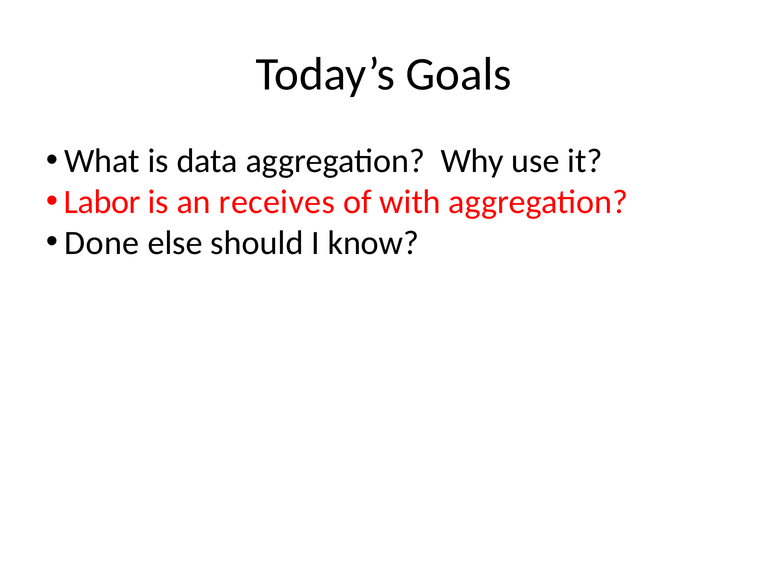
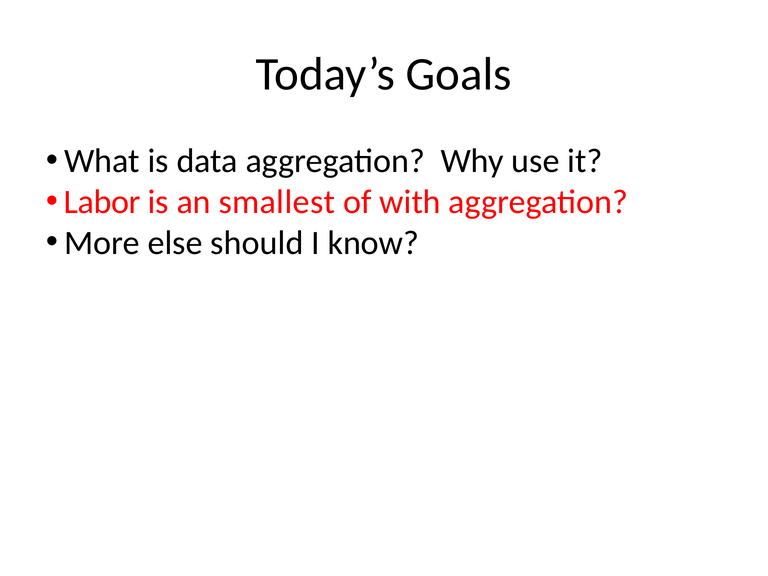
receives: receives -> smallest
Done: Done -> More
